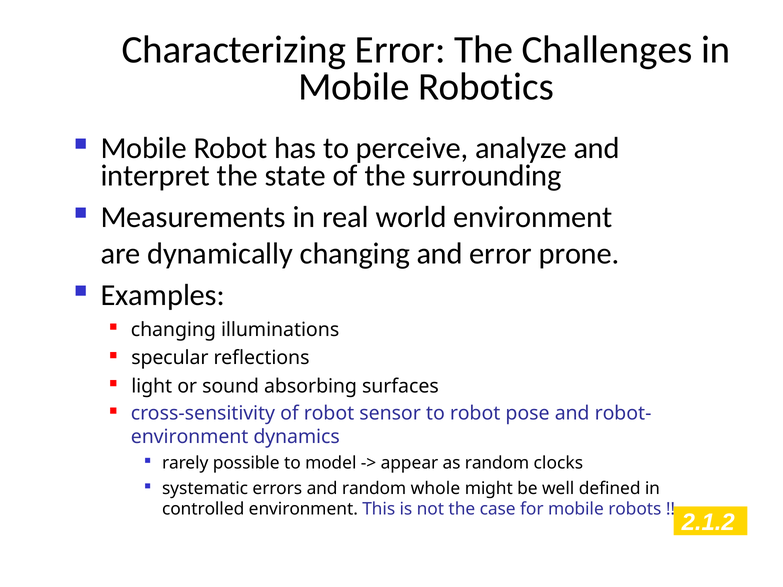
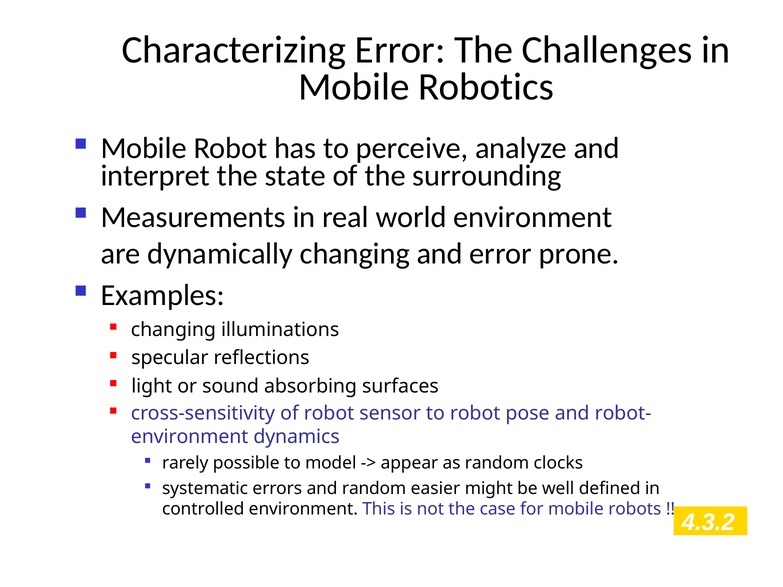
whole: whole -> easier
2.1.2: 2.1.2 -> 4.3.2
